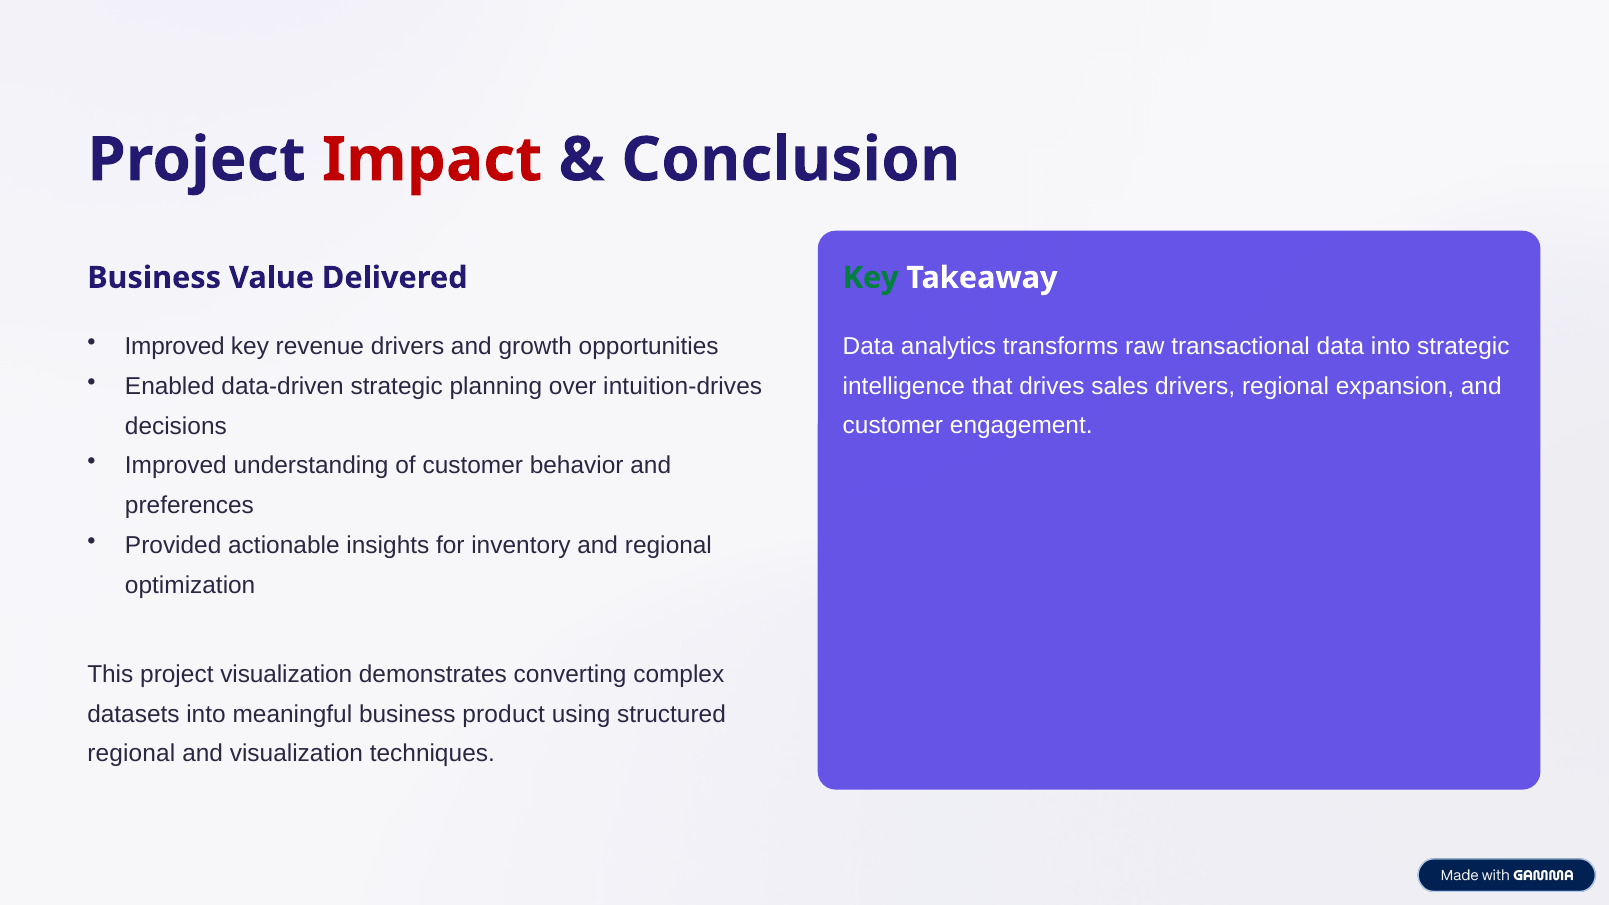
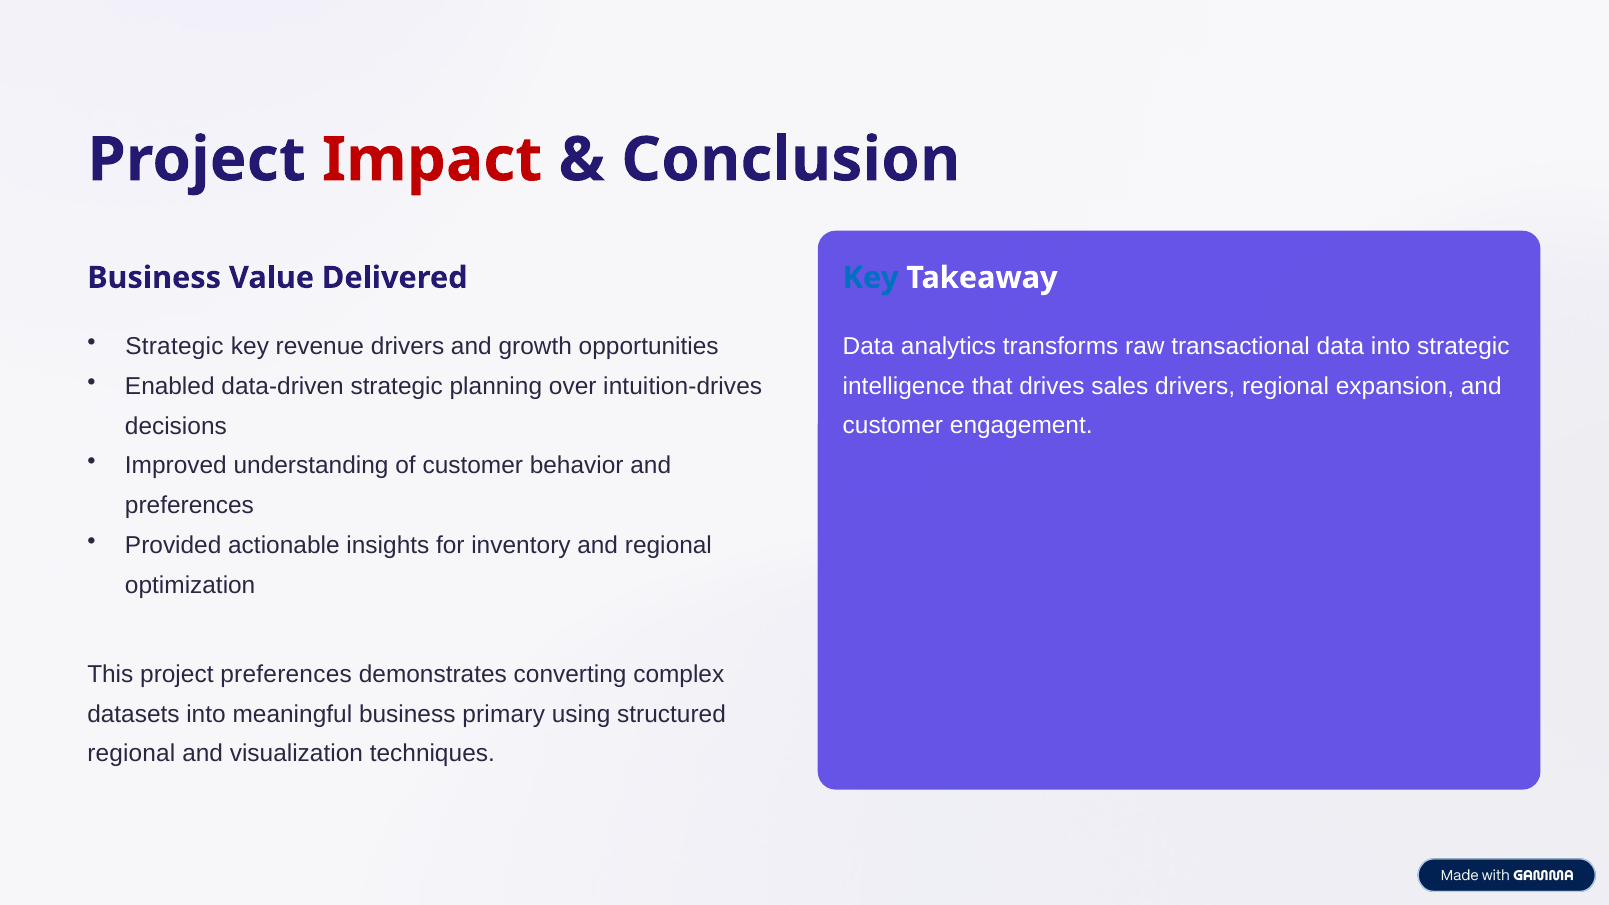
Key at (871, 278) colour: green -> blue
Improved at (175, 346): Improved -> Strategic
project visualization: visualization -> preferences
product: product -> primary
